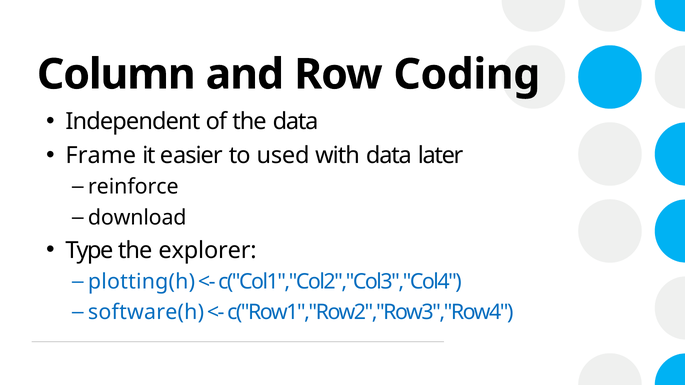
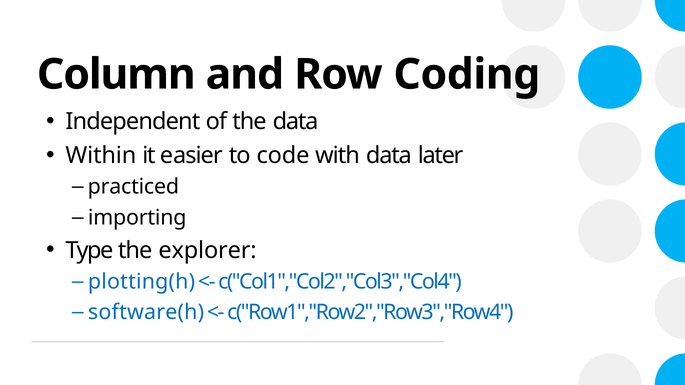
Frame: Frame -> Within
used: used -> code
reinforce: reinforce -> practiced
download: download -> importing
